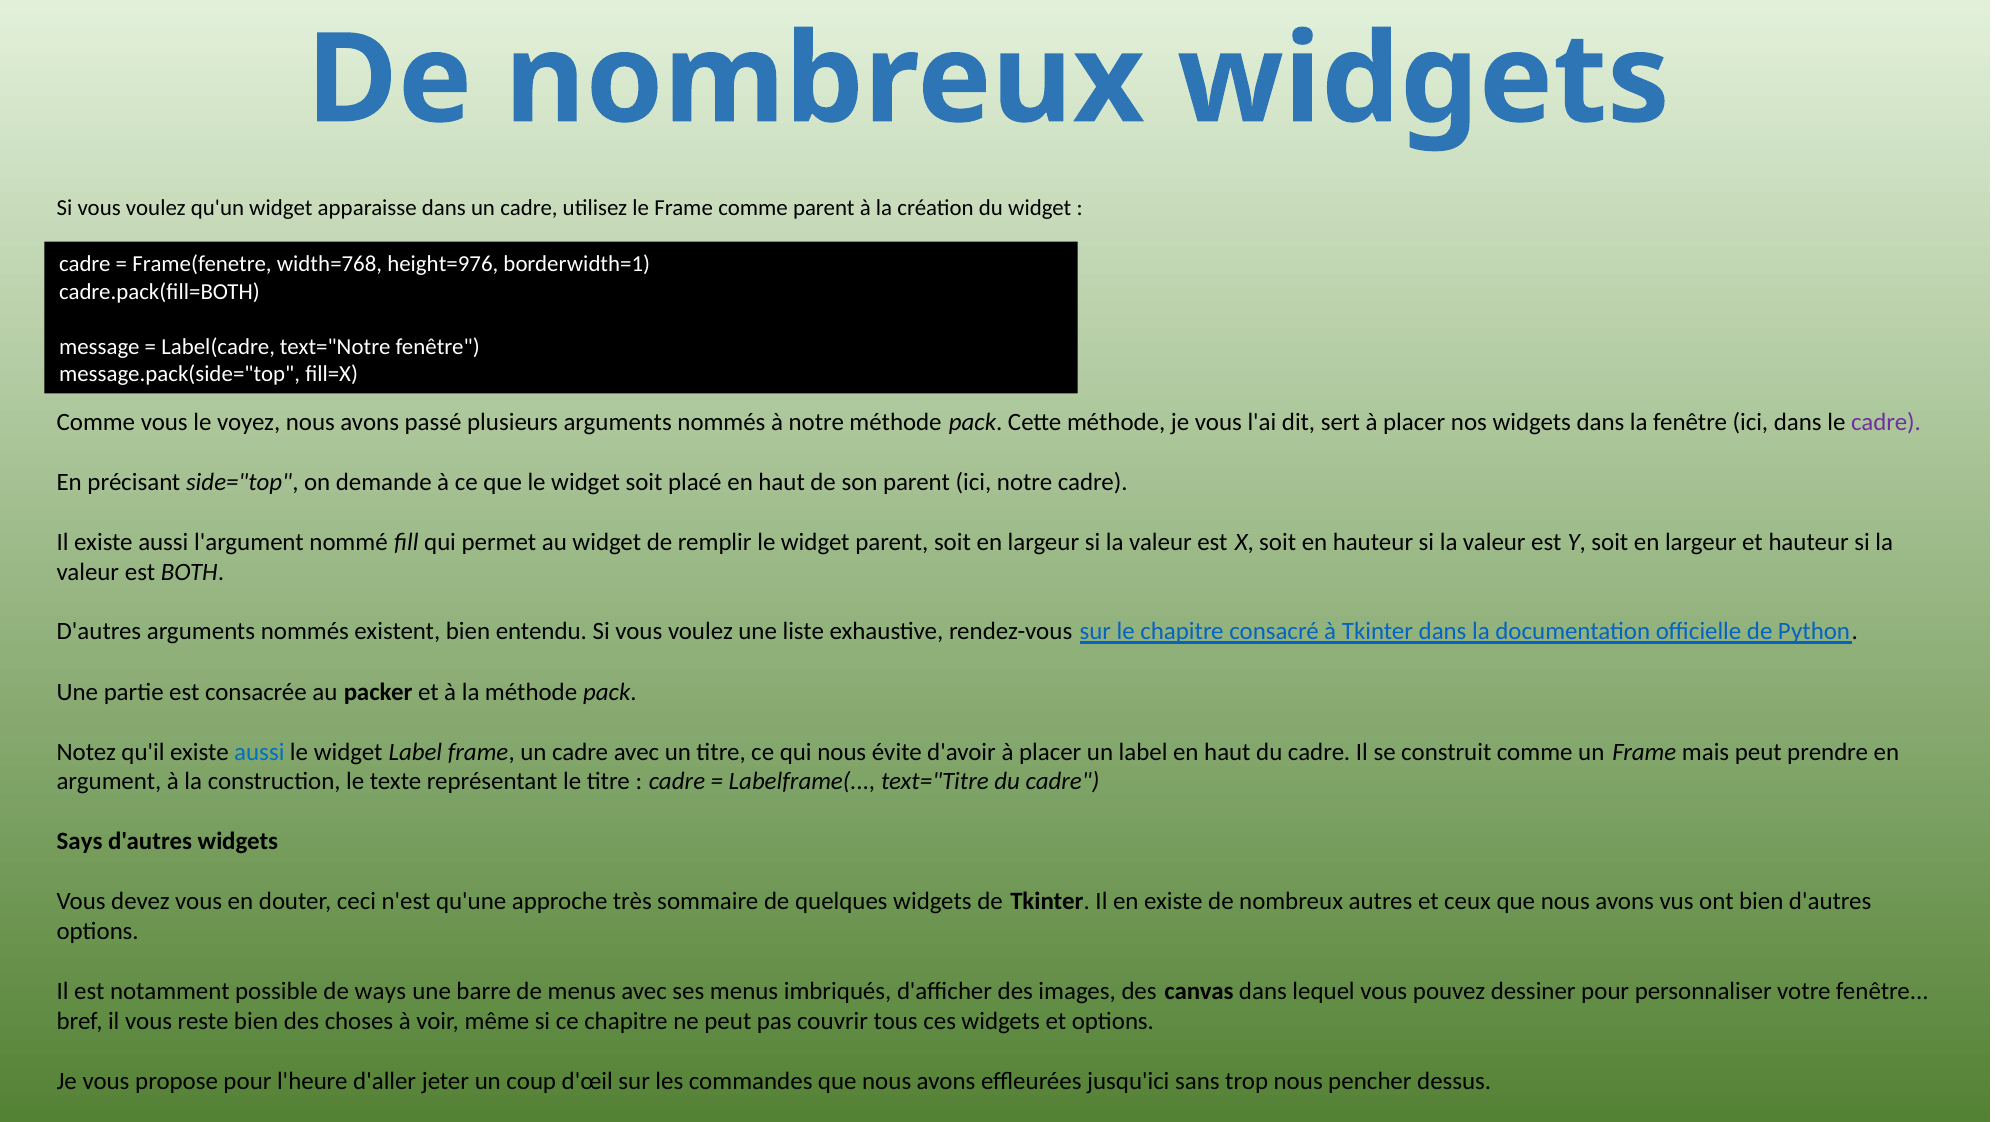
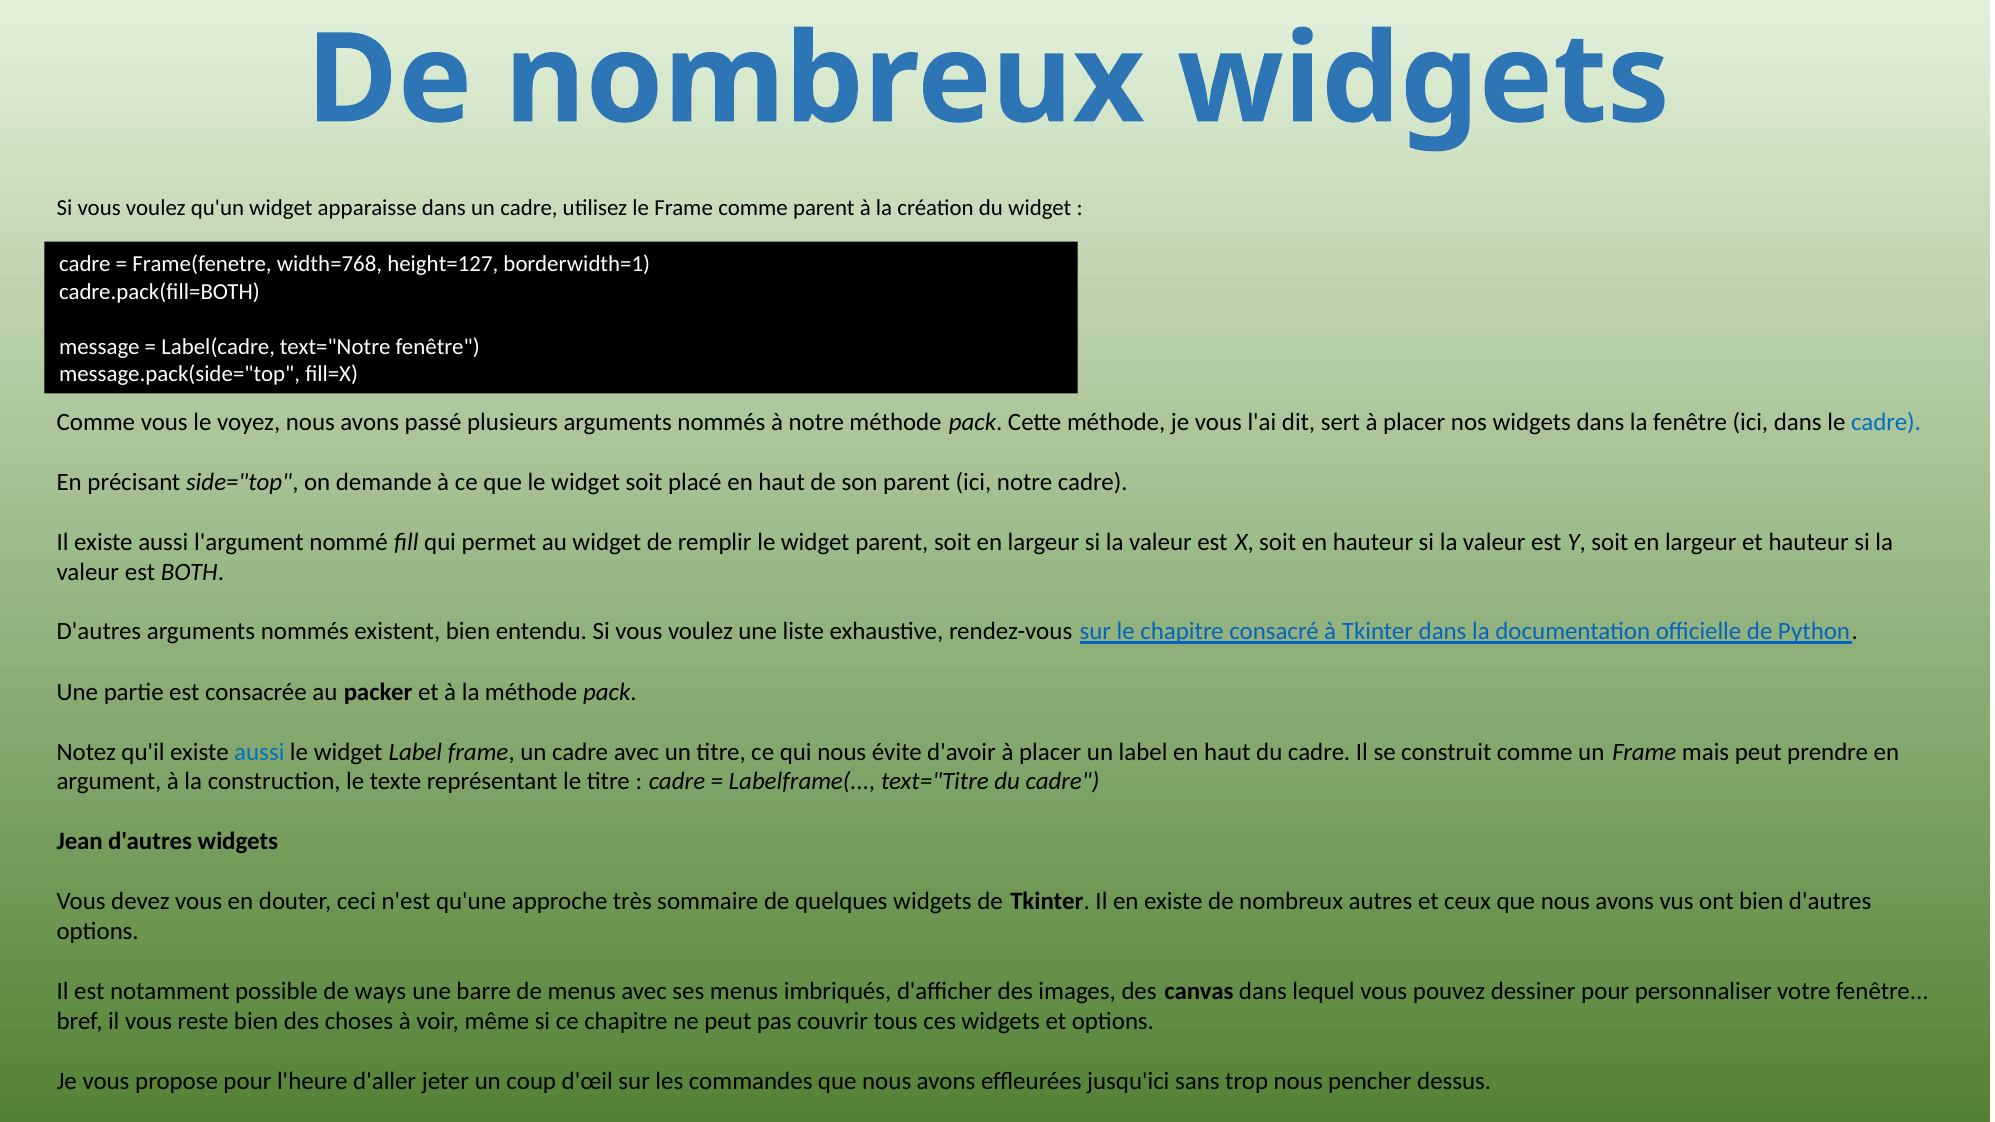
height=976: height=976 -> height=127
cadre at (1886, 422) colour: purple -> blue
Says: Says -> Jean
